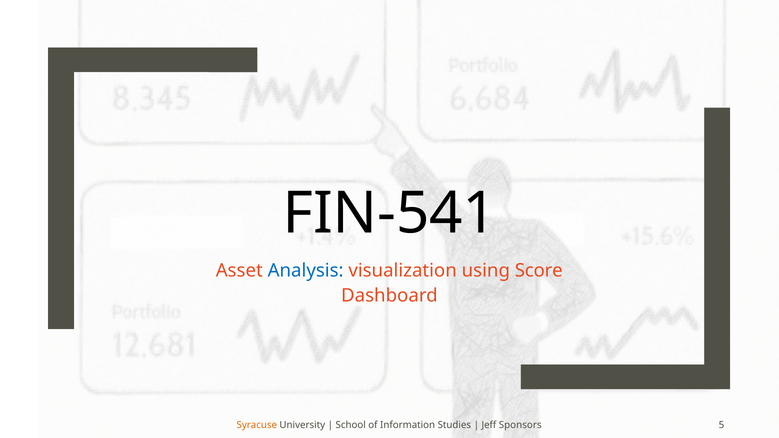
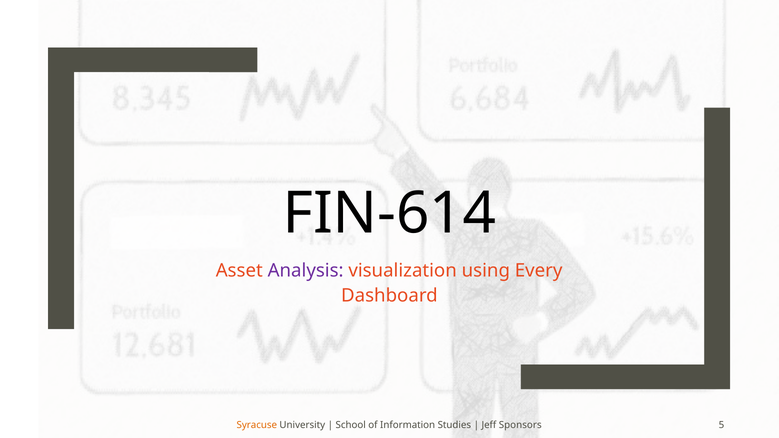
FIN-541: FIN-541 -> FIN-614
Analysis colour: blue -> purple
Score: Score -> Every
